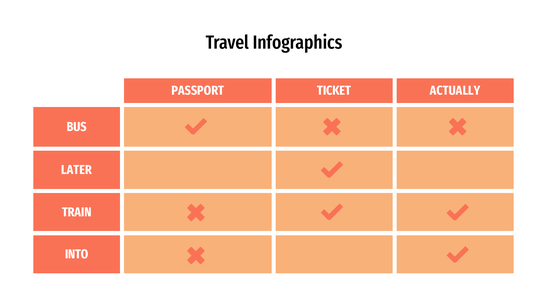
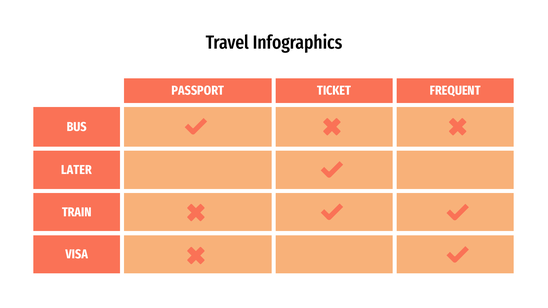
ACTUALLY: ACTUALLY -> FREQUENT
INTO: INTO -> VISA
